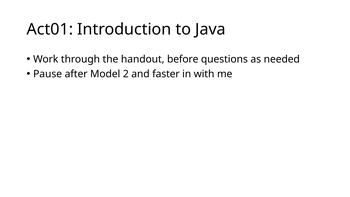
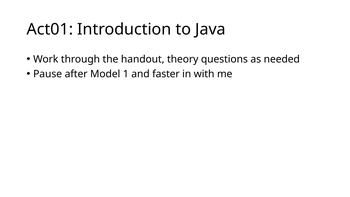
before: before -> theory
2: 2 -> 1
